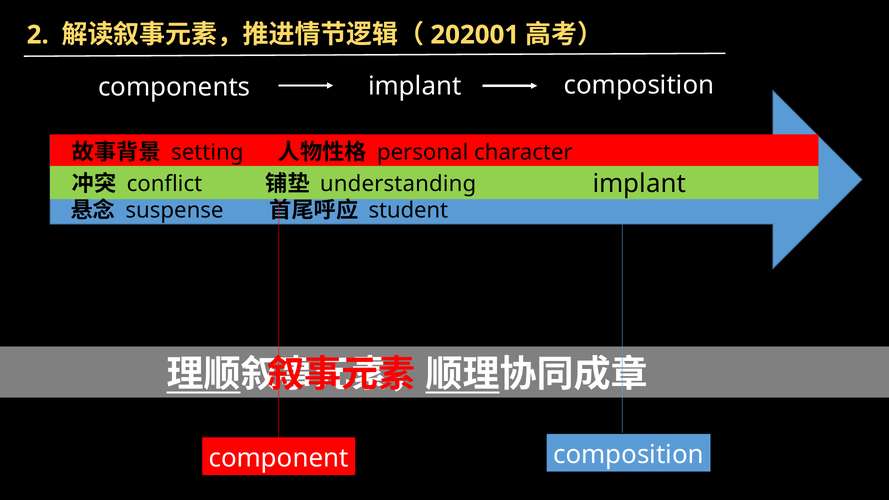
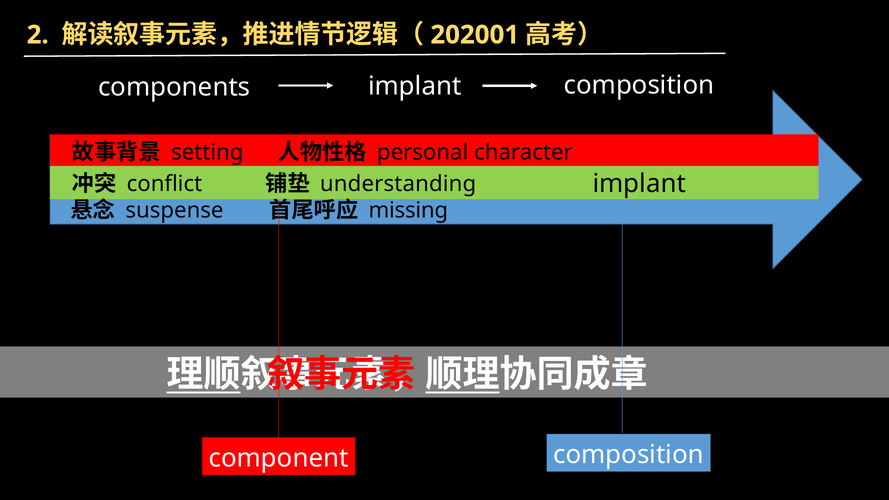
student: student -> missing
